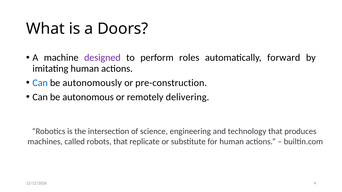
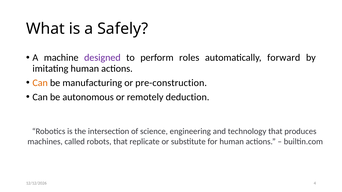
Doors: Doors -> Safely
Can at (40, 83) colour: blue -> orange
autonomously: autonomously -> manufacturing
delivering: delivering -> deduction
